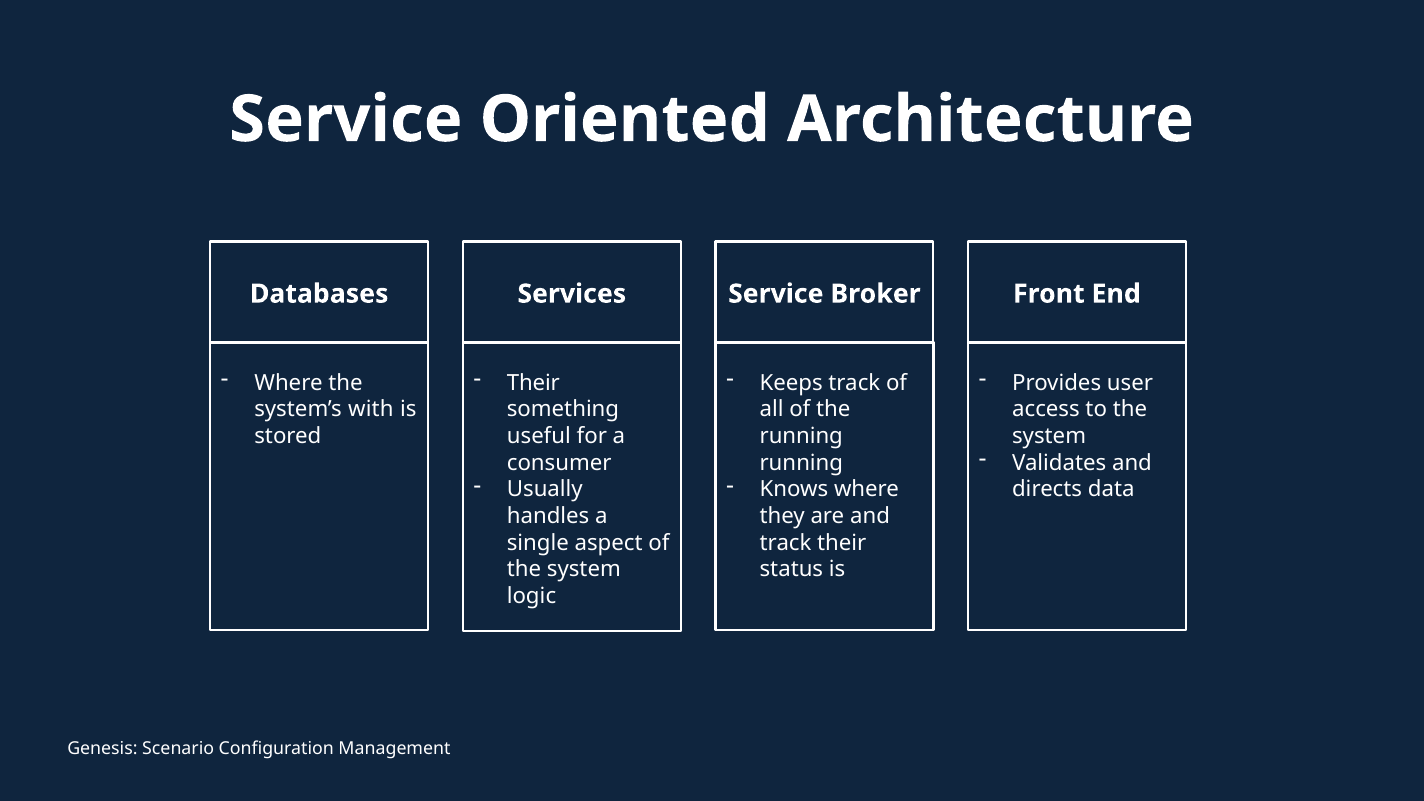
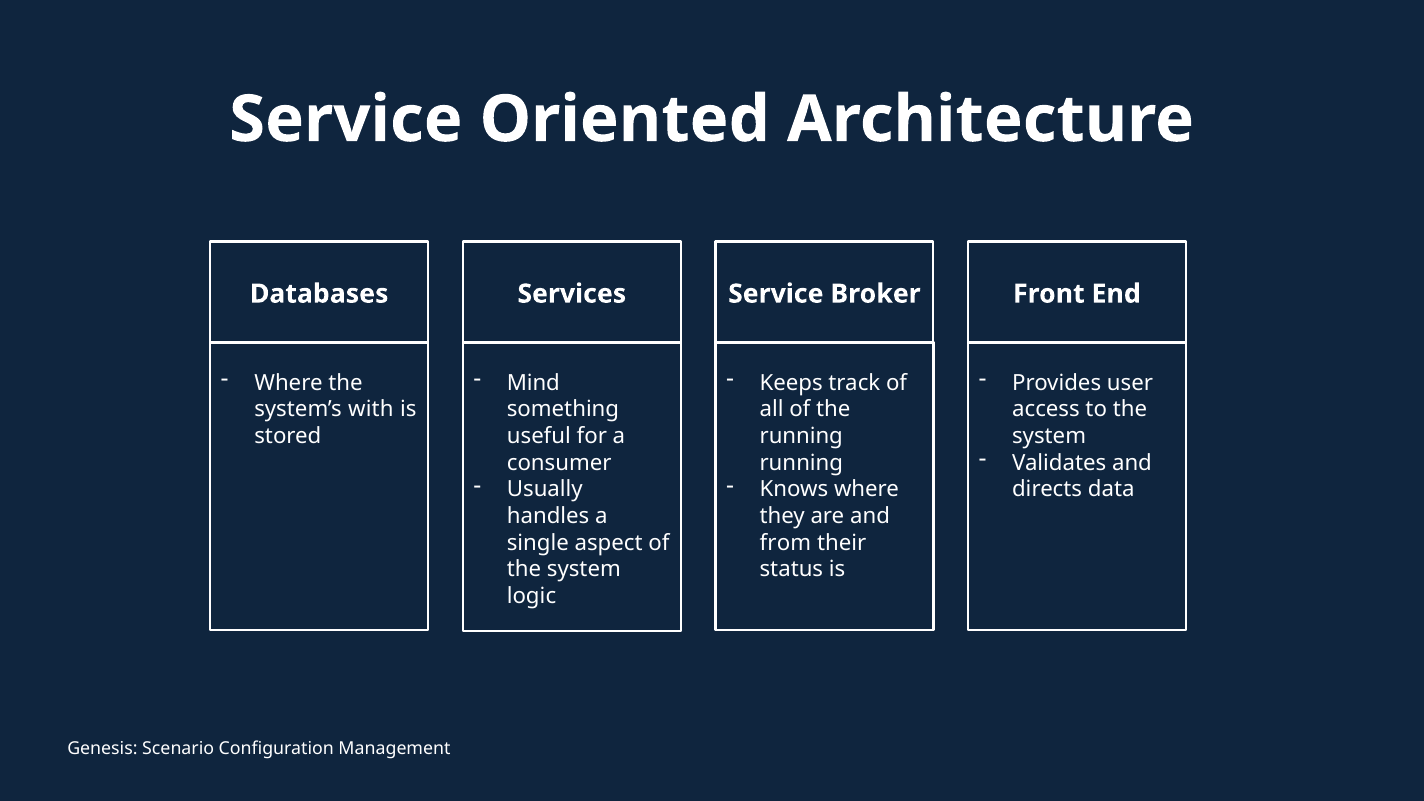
Their at (533, 383): Their -> Mind
track at (786, 543): track -> from
